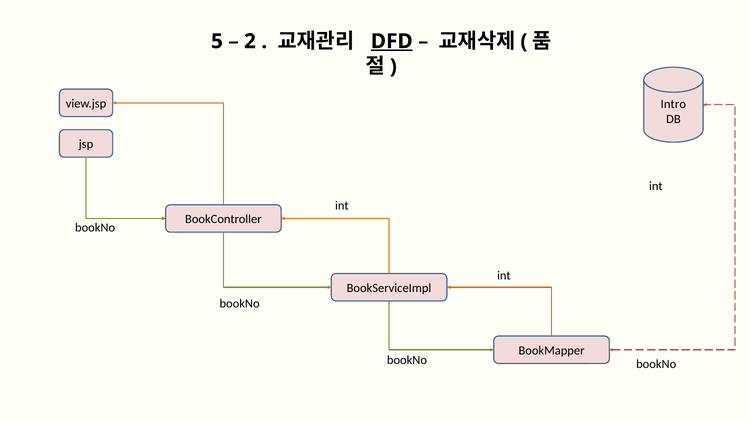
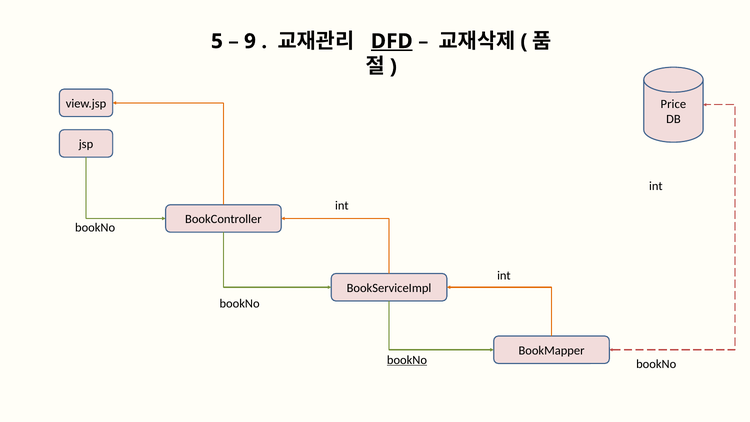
2: 2 -> 9
Intro: Intro -> Price
bookNo at (407, 360) underline: none -> present
